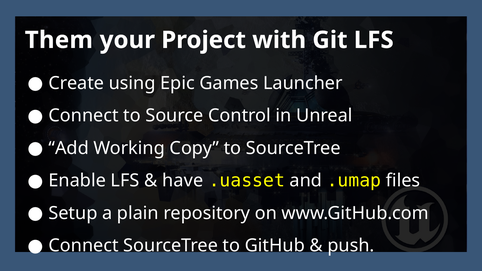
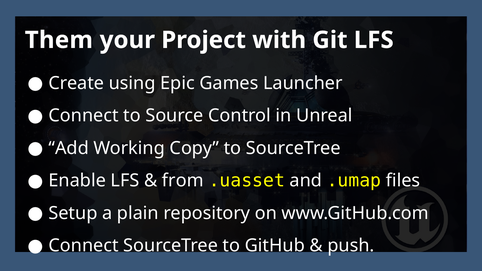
have: have -> from
